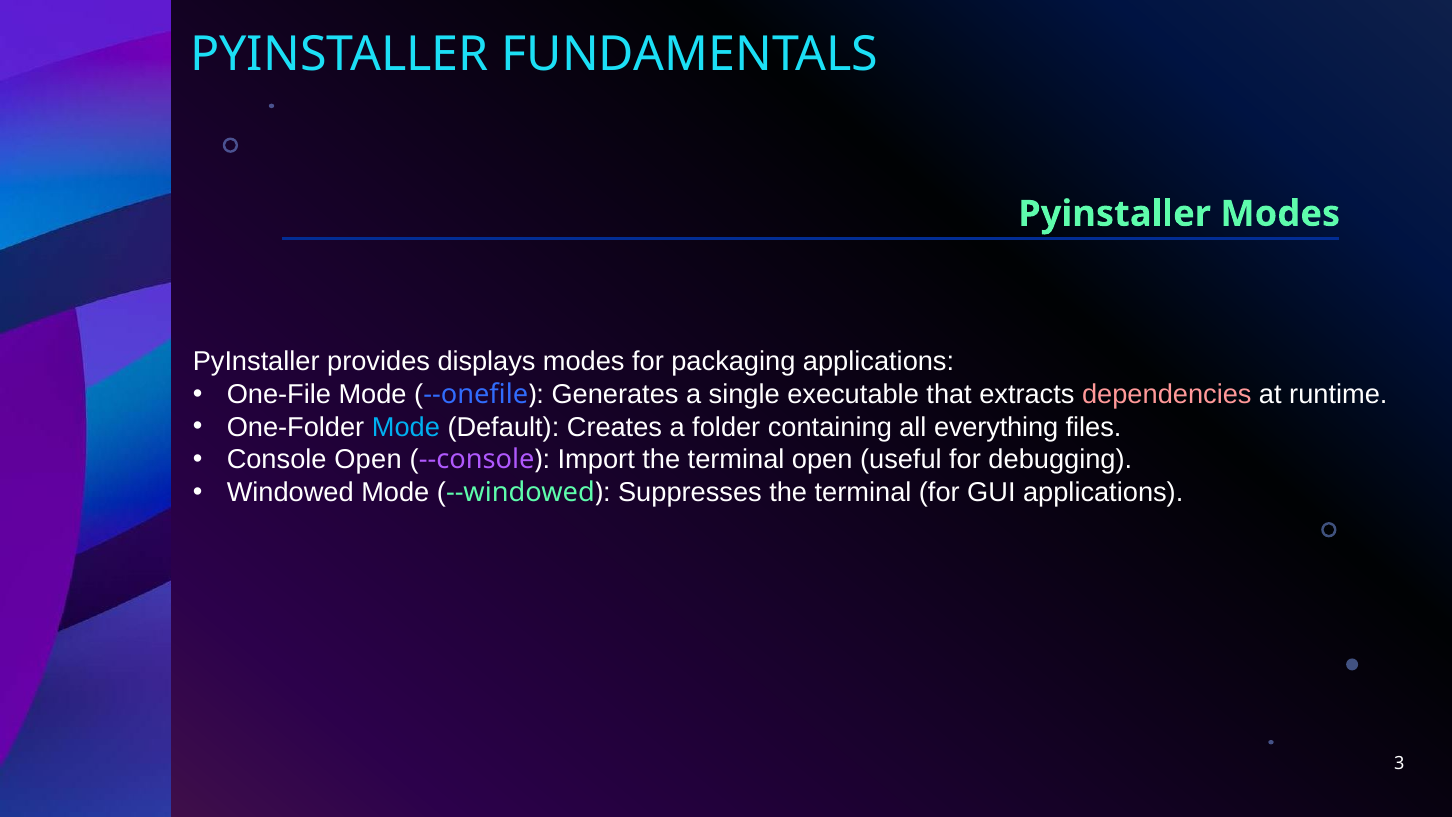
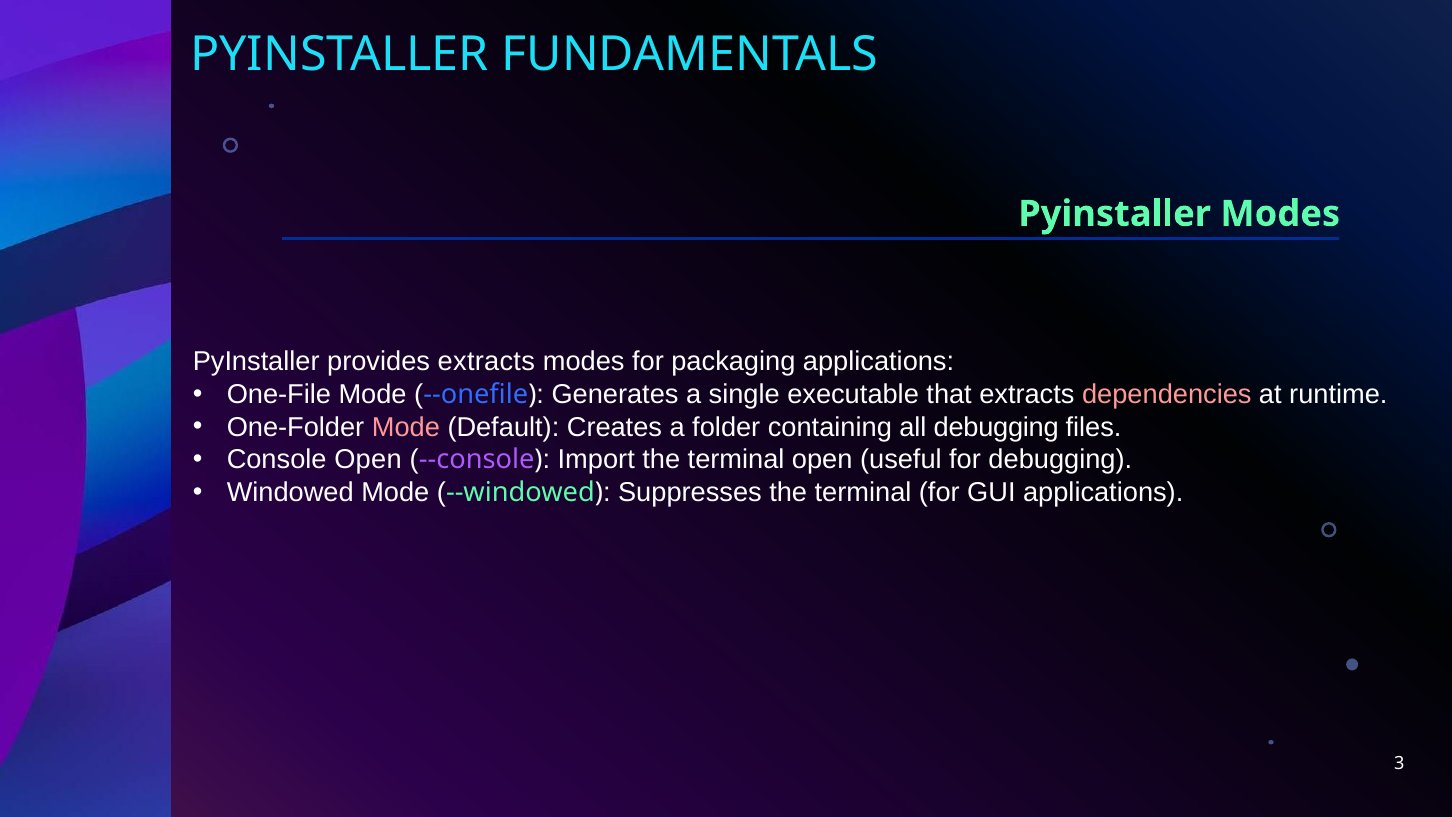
provides displays: displays -> extracts
Mode at (406, 427) colour: light blue -> pink
all everything: everything -> debugging
